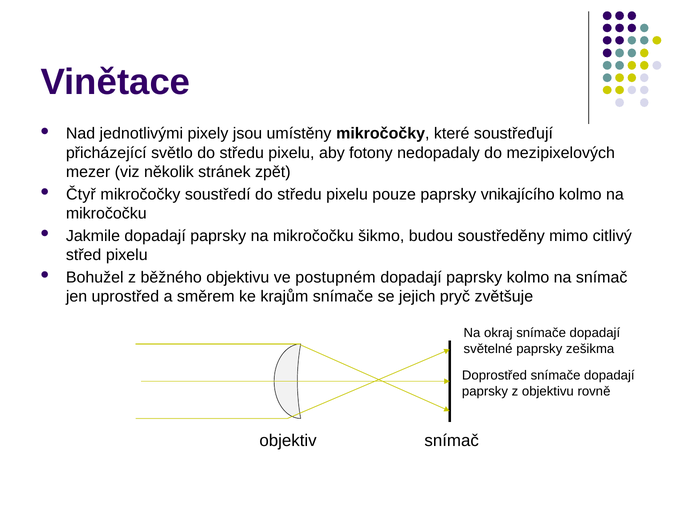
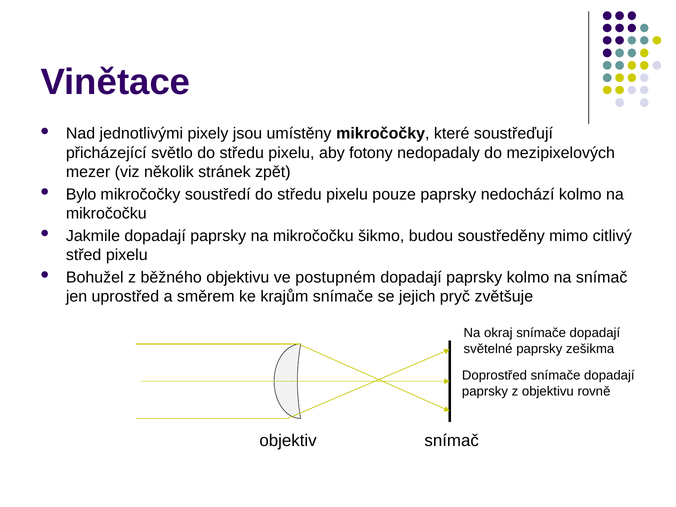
Čtyř: Čtyř -> Bylo
vnikajícího: vnikajícího -> nedochází
